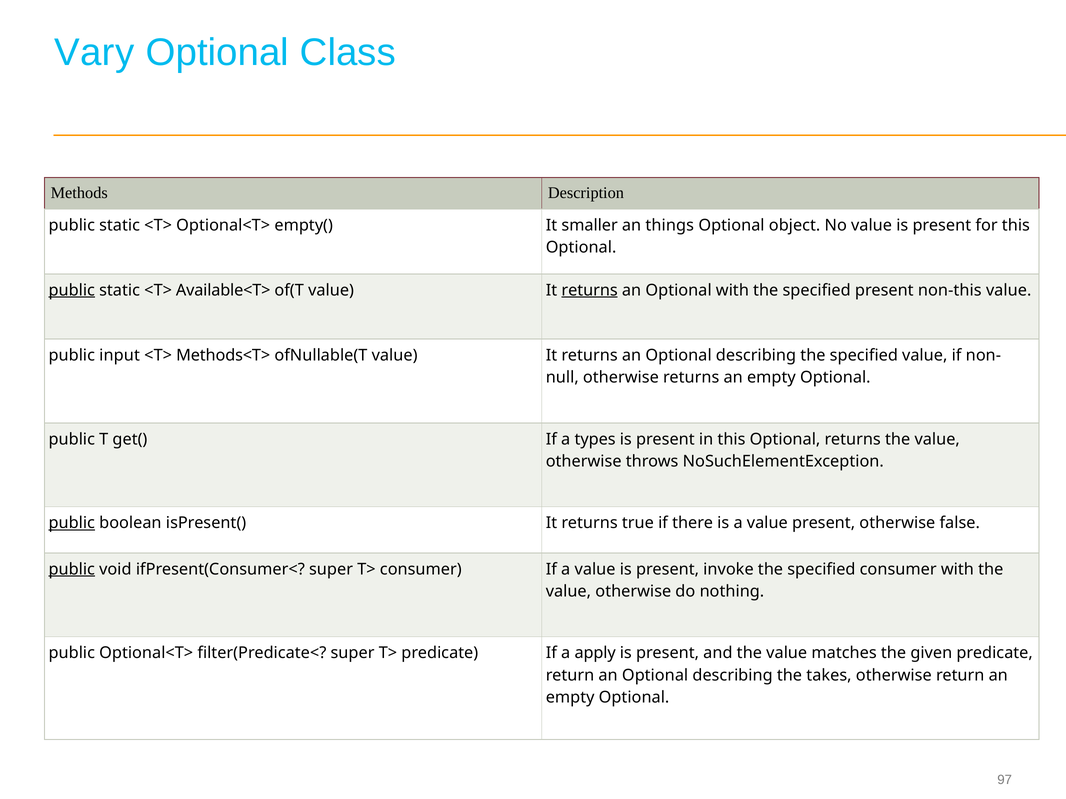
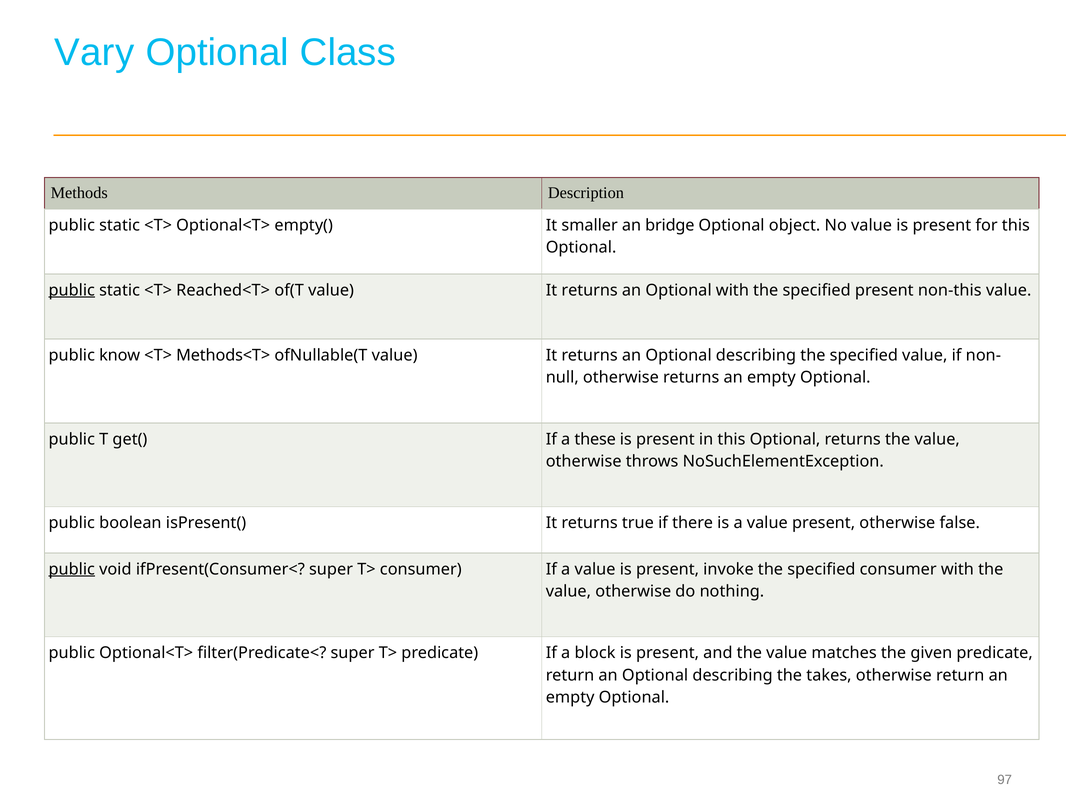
things: things -> bridge
Available<T>: Available<T> -> Reached<T>
returns at (590, 290) underline: present -> none
input: input -> know
types: types -> these
public at (72, 523) underline: present -> none
apply: apply -> block
